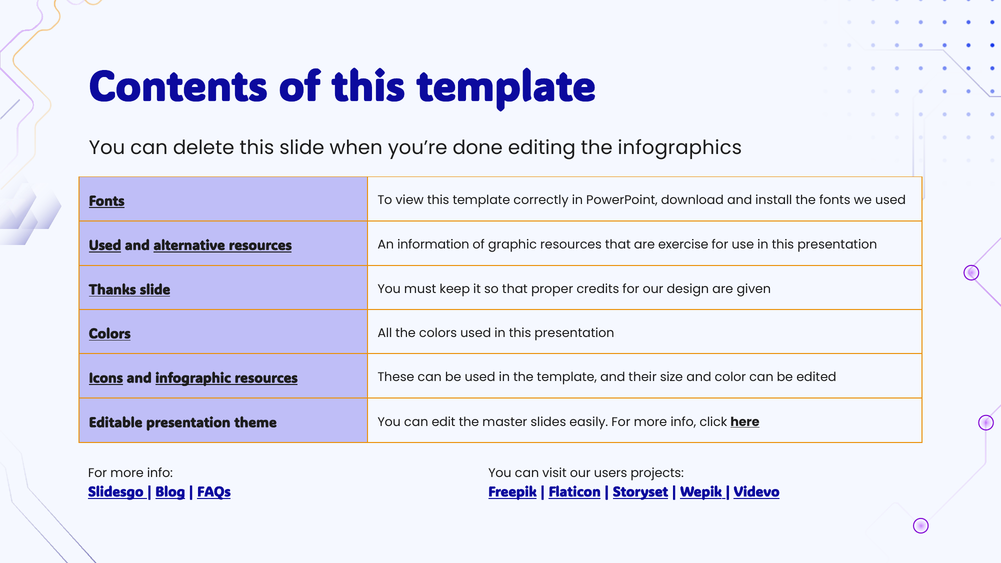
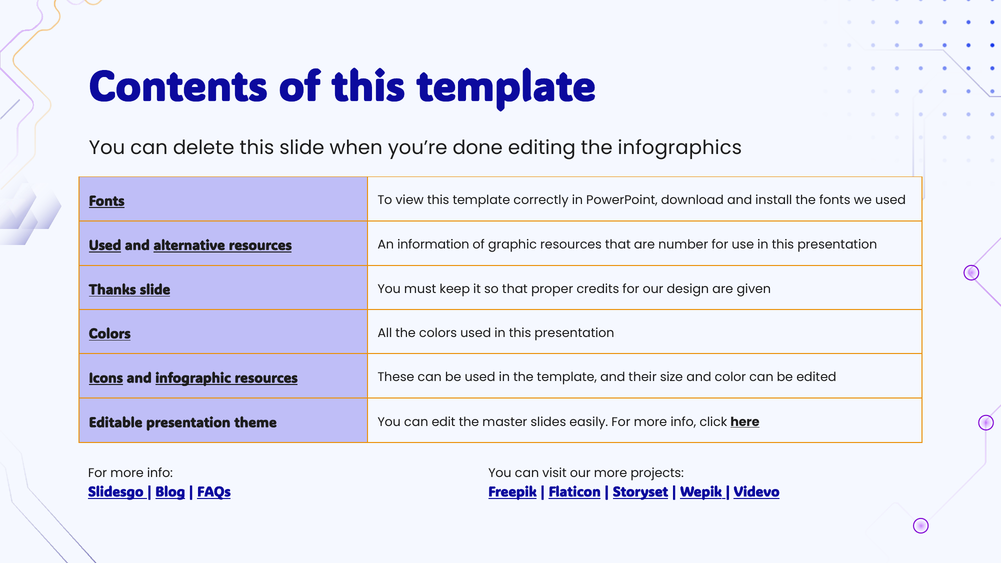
exercise: exercise -> number
our users: users -> more
